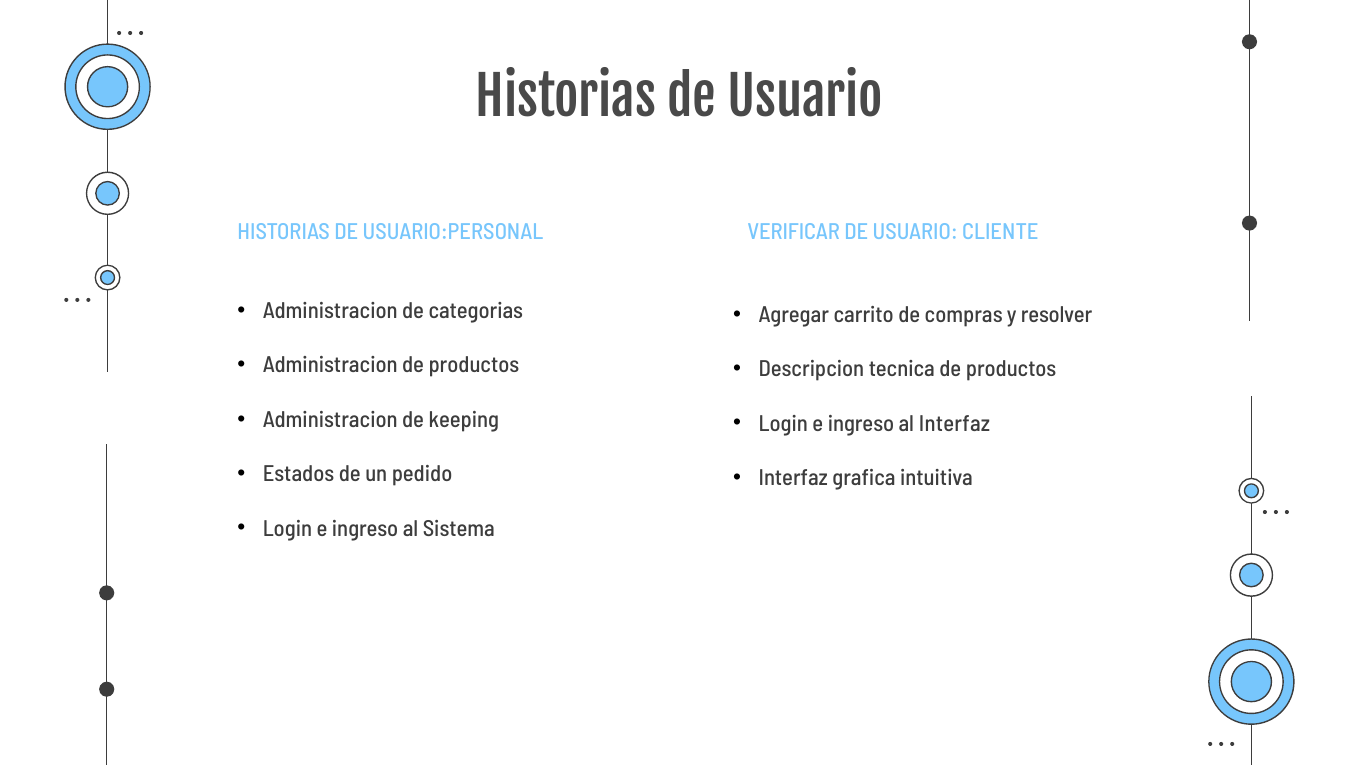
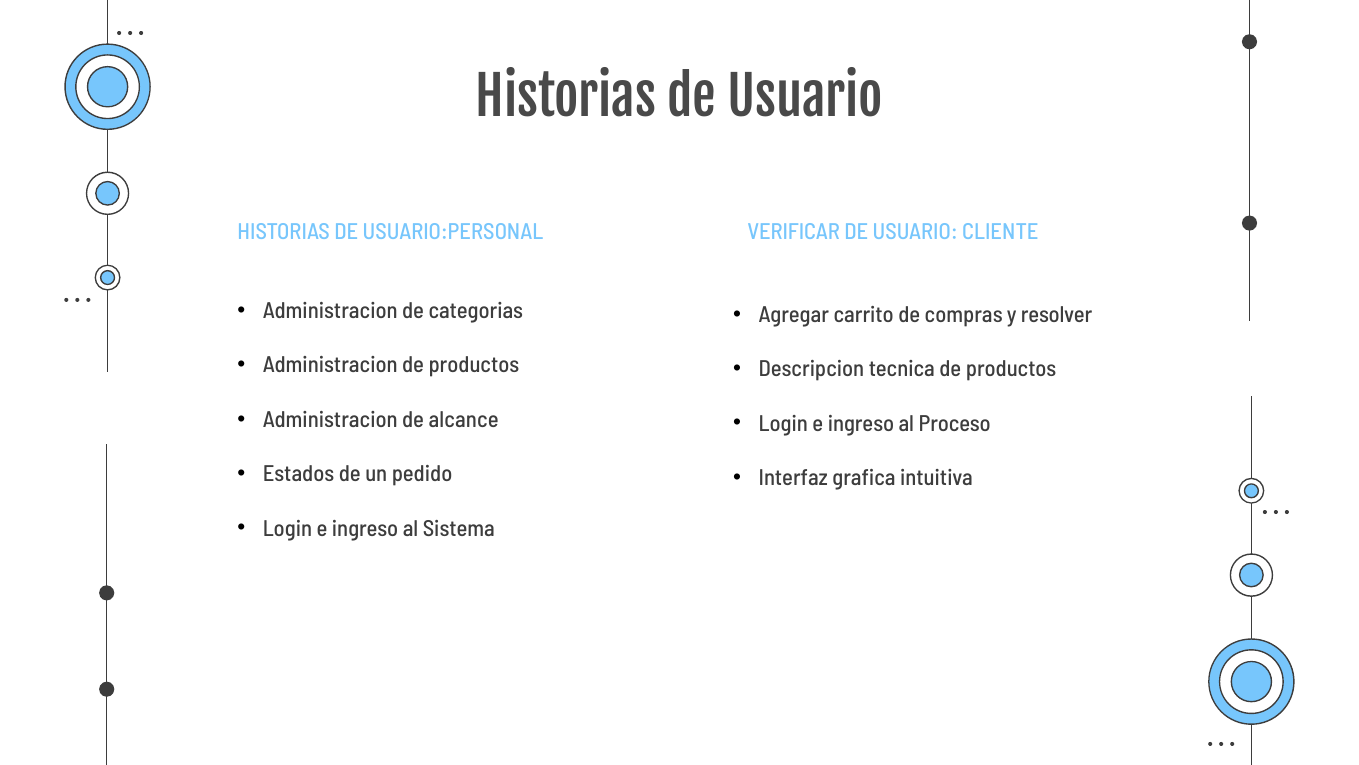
keeping: keeping -> alcance
al Interfaz: Interfaz -> Proceso
